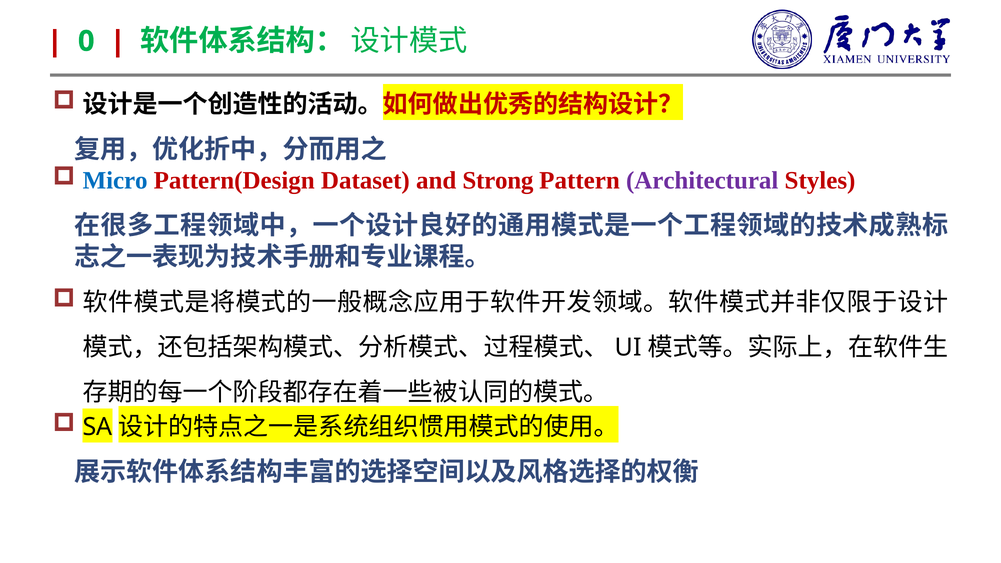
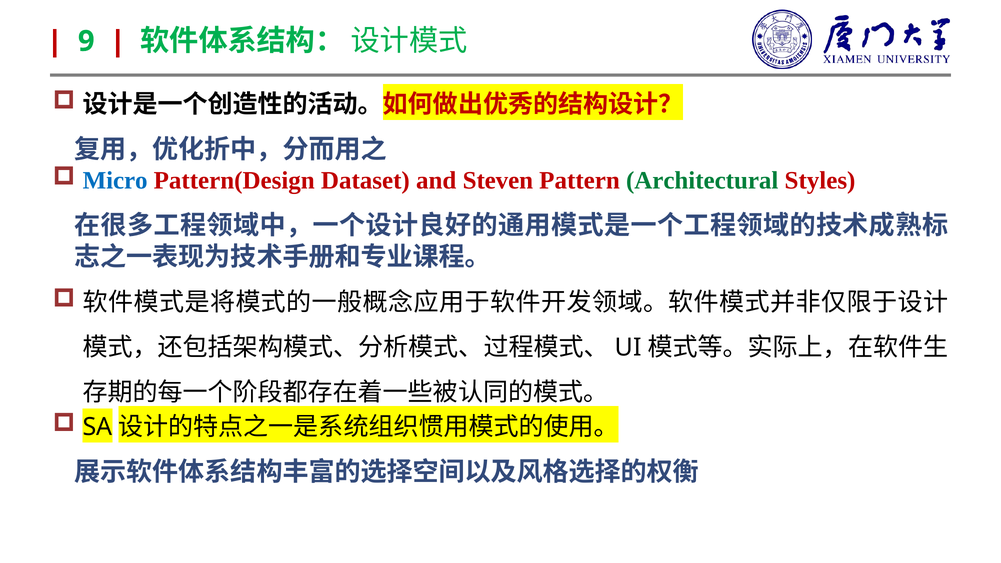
0: 0 -> 9
Strong: Strong -> Steven
Architectural colour: purple -> green
